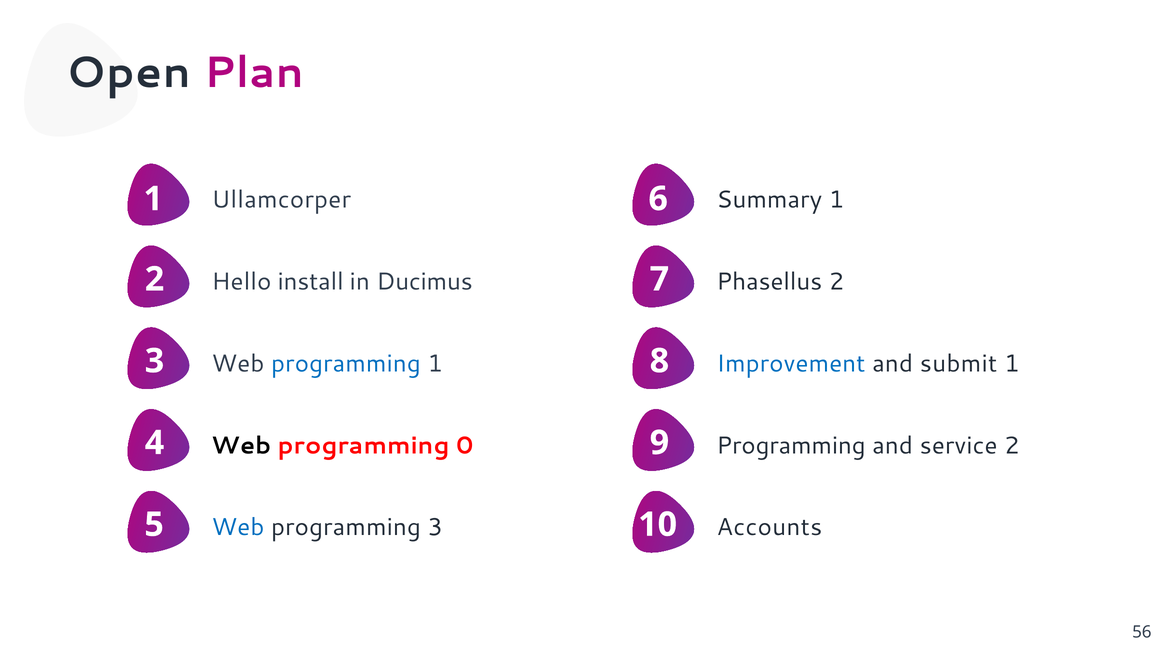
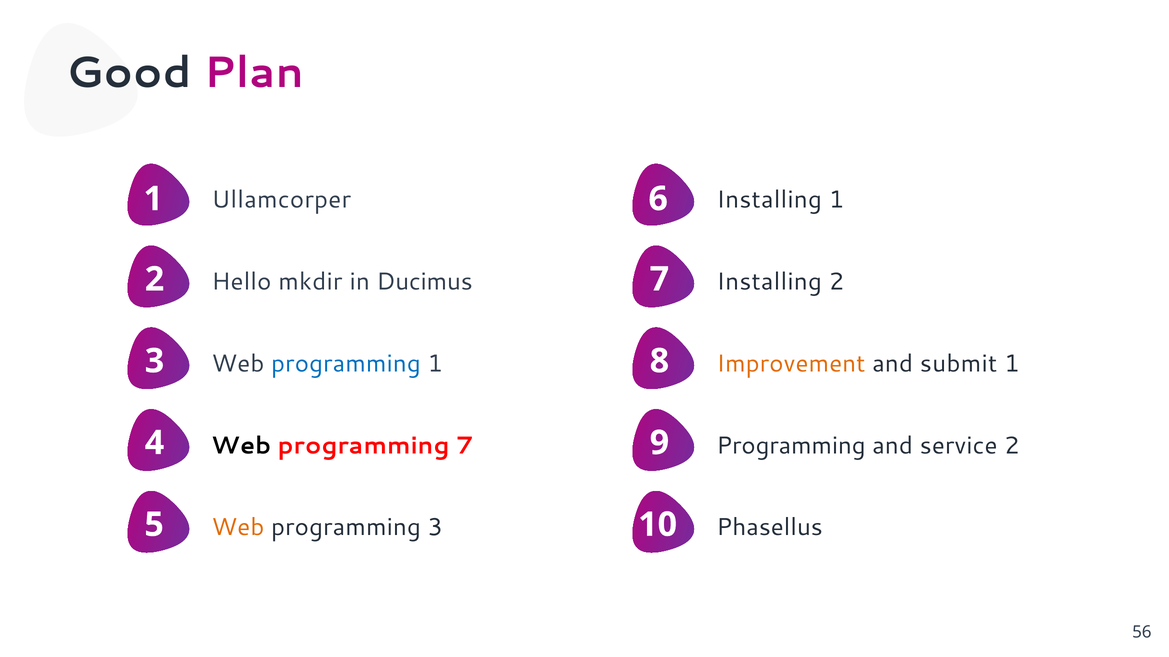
Open: Open -> Good
6 Summary: Summary -> Installing
install: install -> mkdir
Phasellus at (769, 282): Phasellus -> Installing
Improvement colour: blue -> orange
programming 0: 0 -> 7
Web at (238, 528) colour: blue -> orange
Accounts: Accounts -> Phasellus
